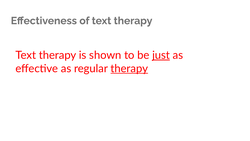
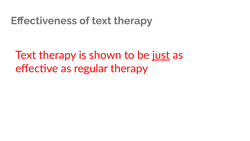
therapy at (129, 68) underline: present -> none
